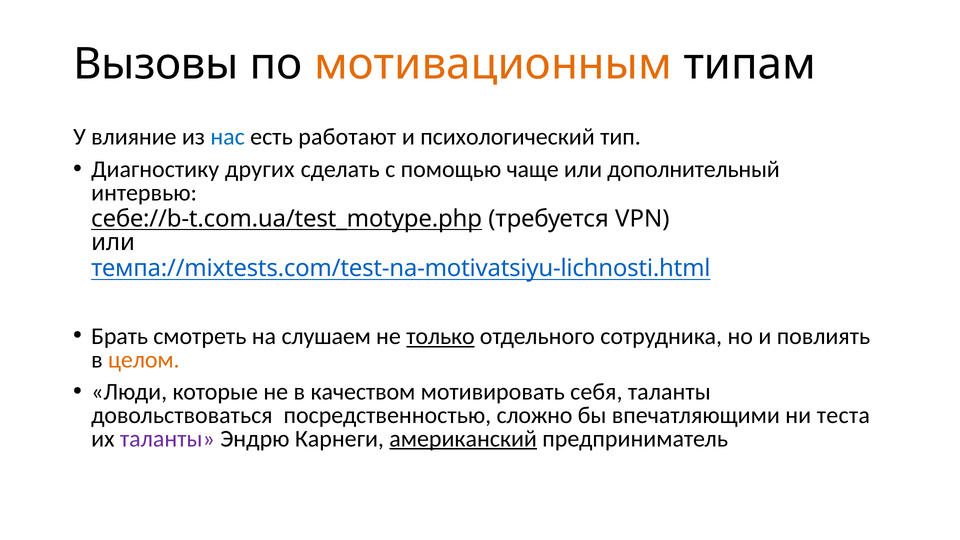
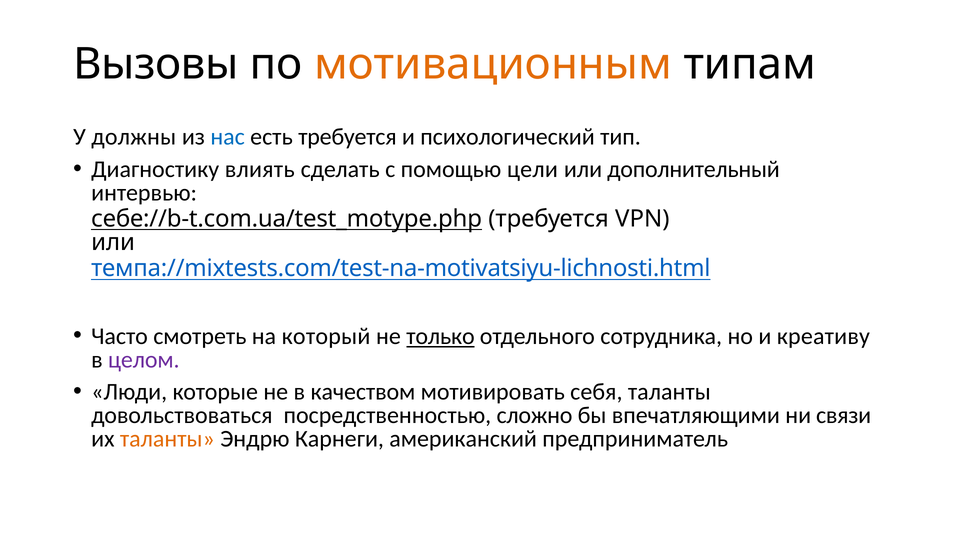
влияние: влияние -> должны
есть работают: работают -> требуется
других: других -> влиять
чаще: чаще -> цели
Брать: Брать -> Часто
слушаем: слушаем -> который
повлиять: повлиять -> креативу
целом colour: orange -> purple
теста: теста -> связи
таланты at (167, 439) colour: purple -> orange
американский underline: present -> none
